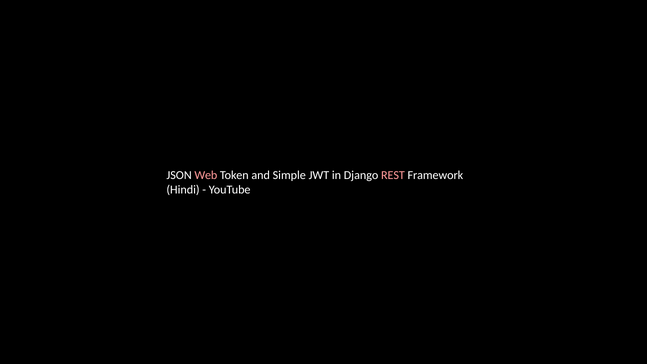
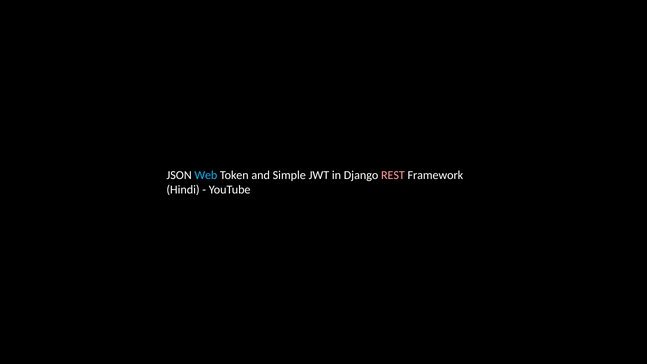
Web colour: pink -> light blue
